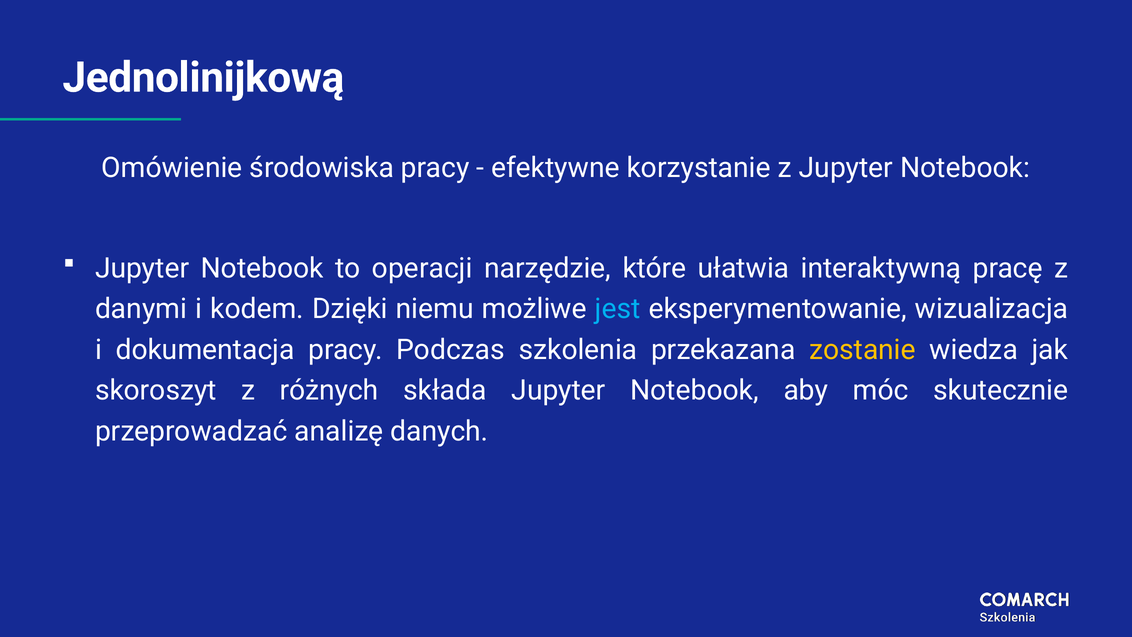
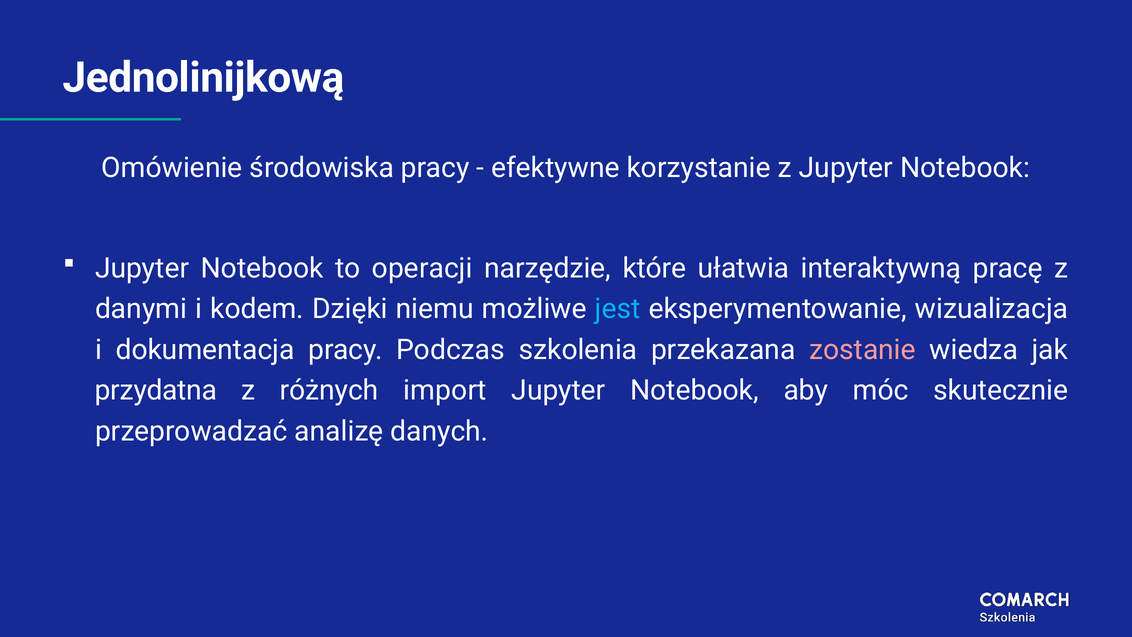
zostanie colour: yellow -> pink
skoroszyt: skoroszyt -> przydatna
składa: składa -> import
